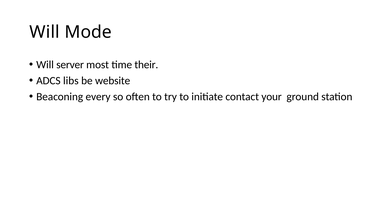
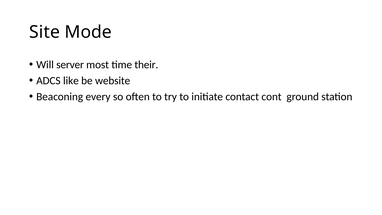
Will at (45, 32): Will -> Site
libs: libs -> like
your: your -> cont
